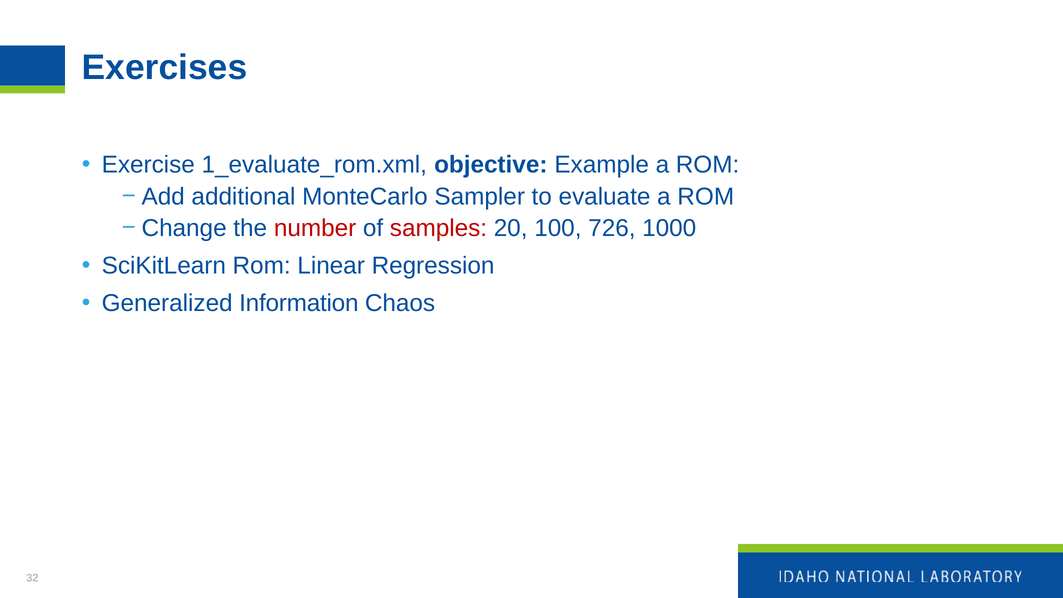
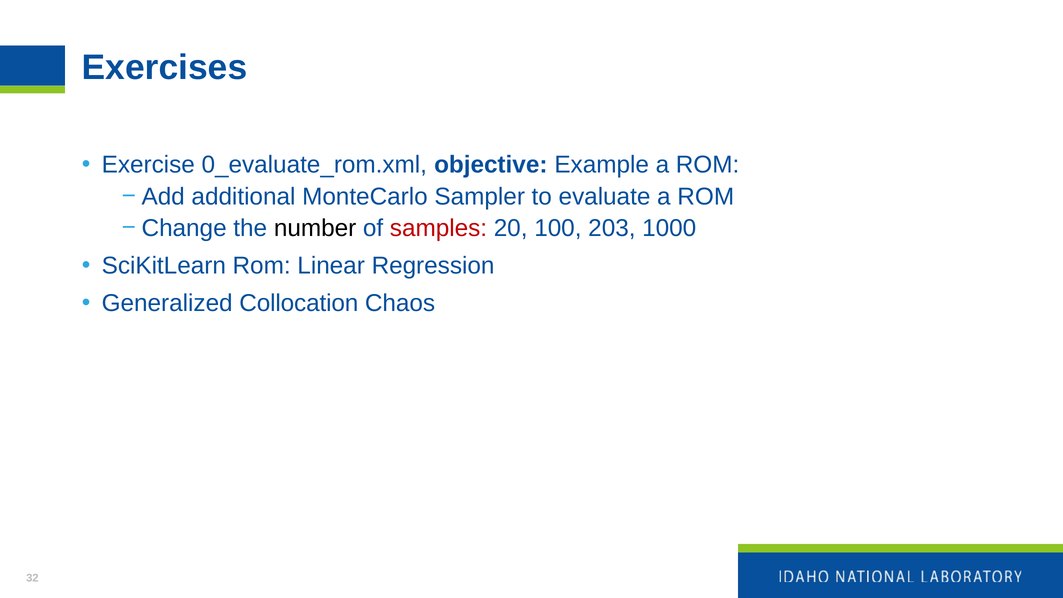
1_evaluate_rom.xml: 1_evaluate_rom.xml -> 0_evaluate_rom.xml
number colour: red -> black
726: 726 -> 203
Information: Information -> Collocation
